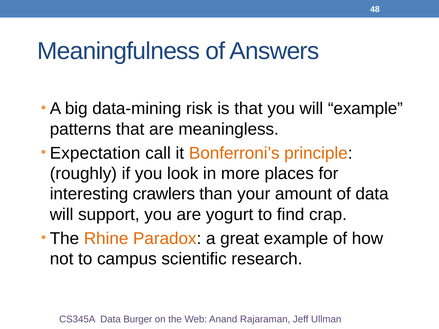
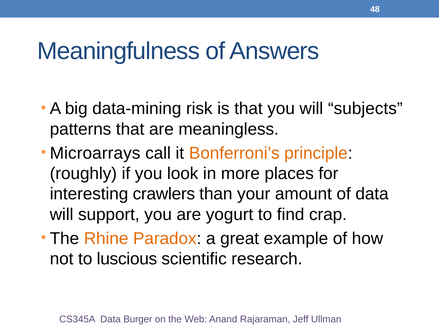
will example: example -> subjects
Expectation: Expectation -> Microarrays
campus: campus -> luscious
